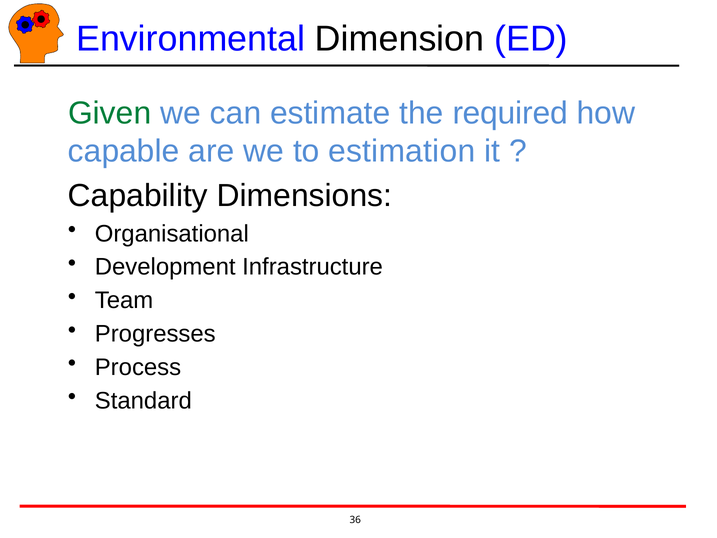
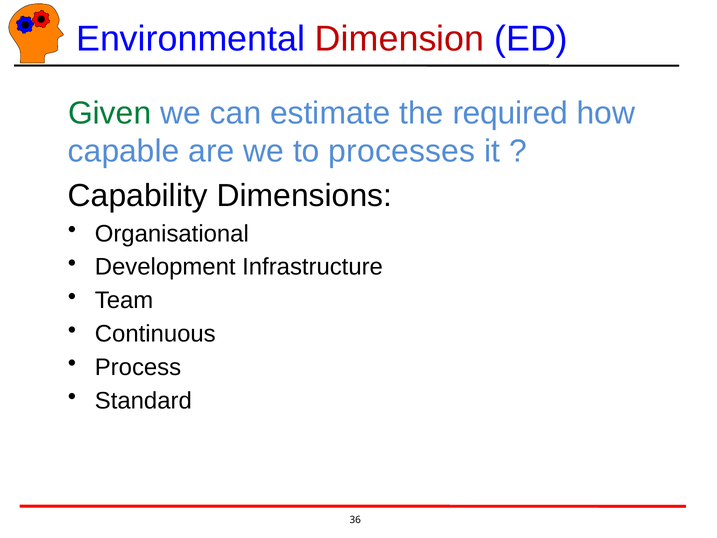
Dimension colour: black -> red
estimation: estimation -> processes
Progresses: Progresses -> Continuous
